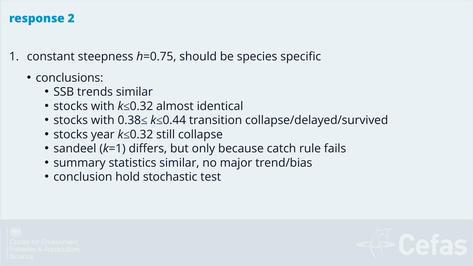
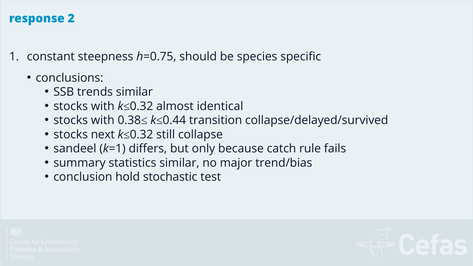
year: year -> next
